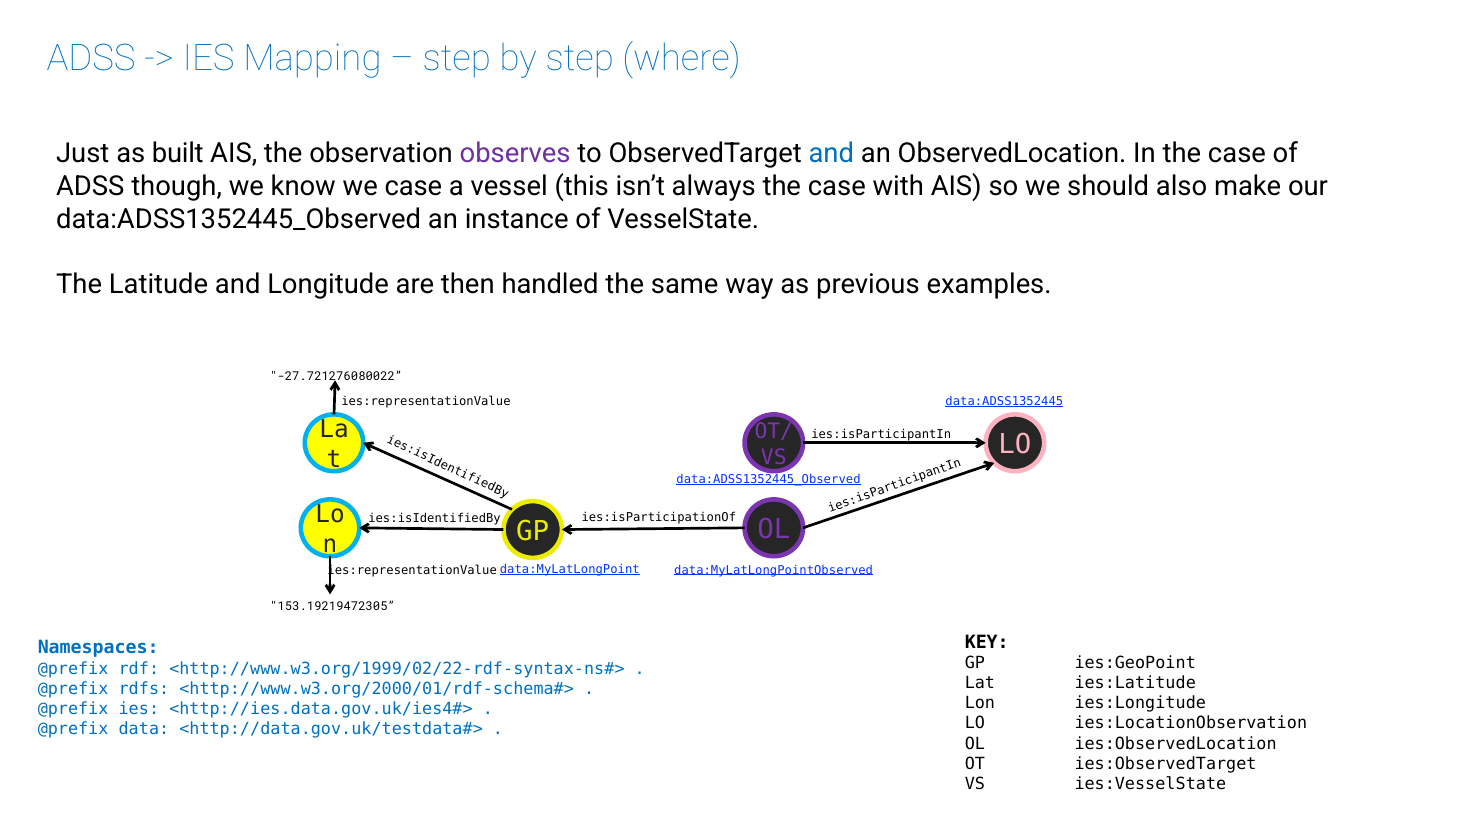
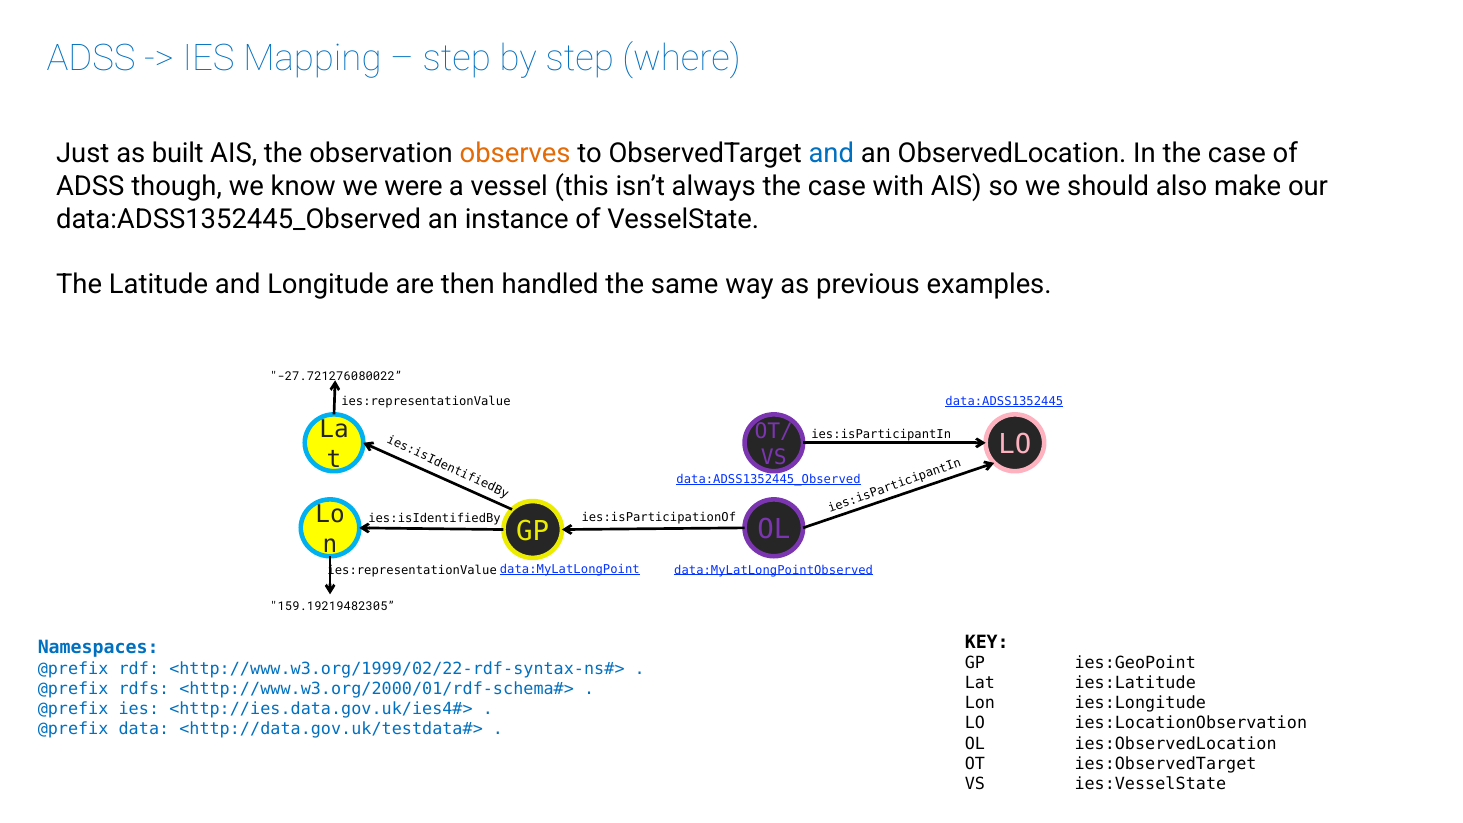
observes colour: purple -> orange
we case: case -> were
153.19219472305: 153.19219472305 -> 159.19219482305
